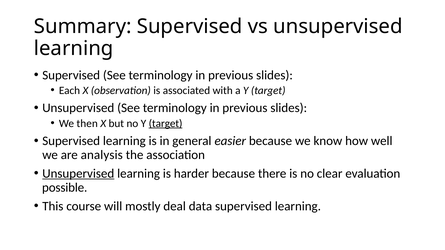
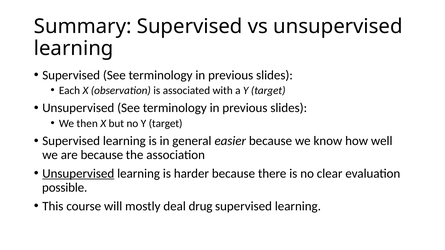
target at (166, 124) underline: present -> none
are analysis: analysis -> because
data: data -> drug
